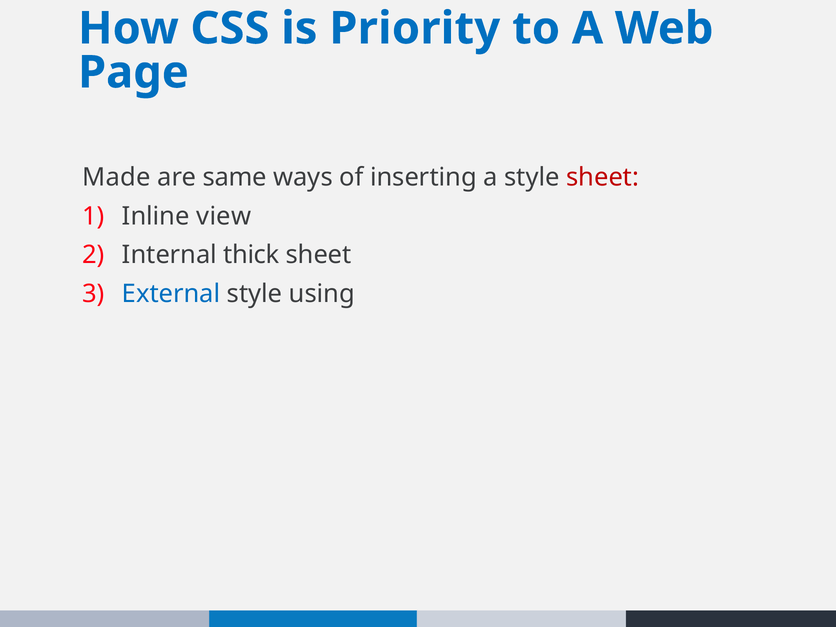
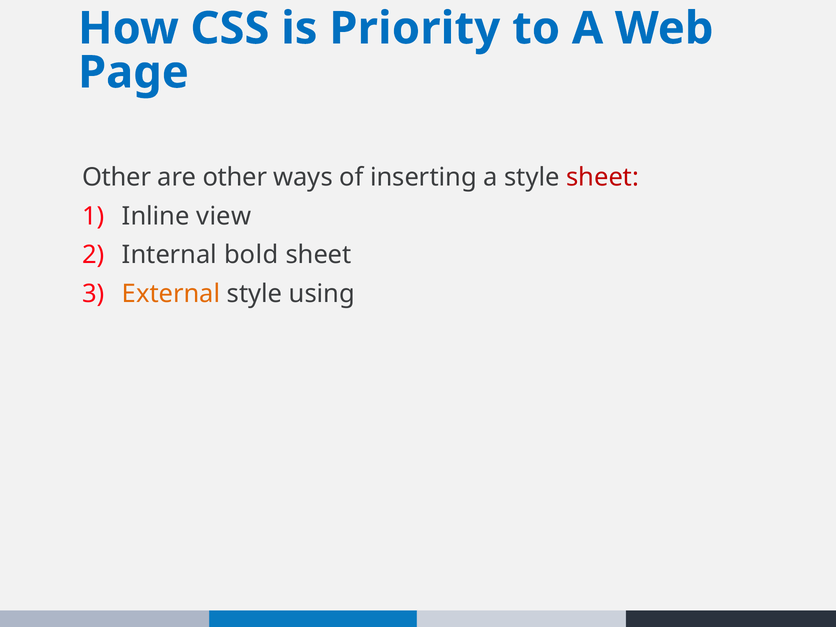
Made at (116, 177): Made -> Other
are same: same -> other
thick: thick -> bold
External colour: blue -> orange
